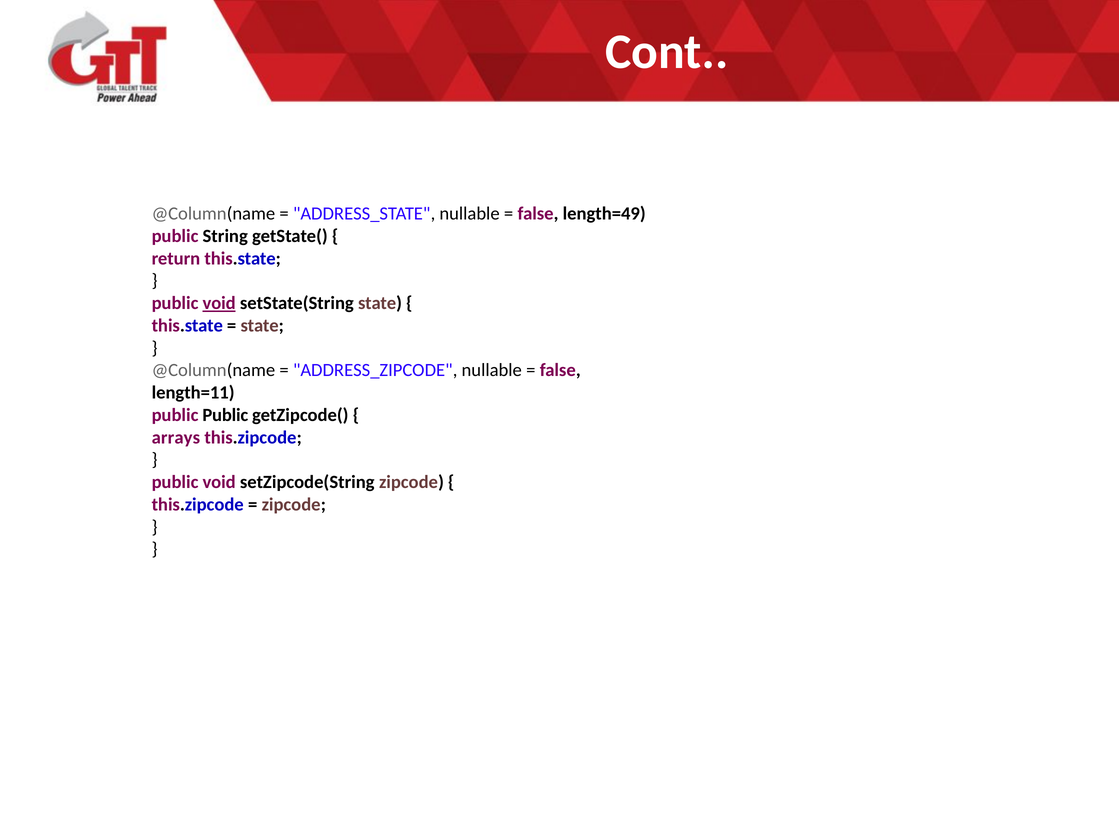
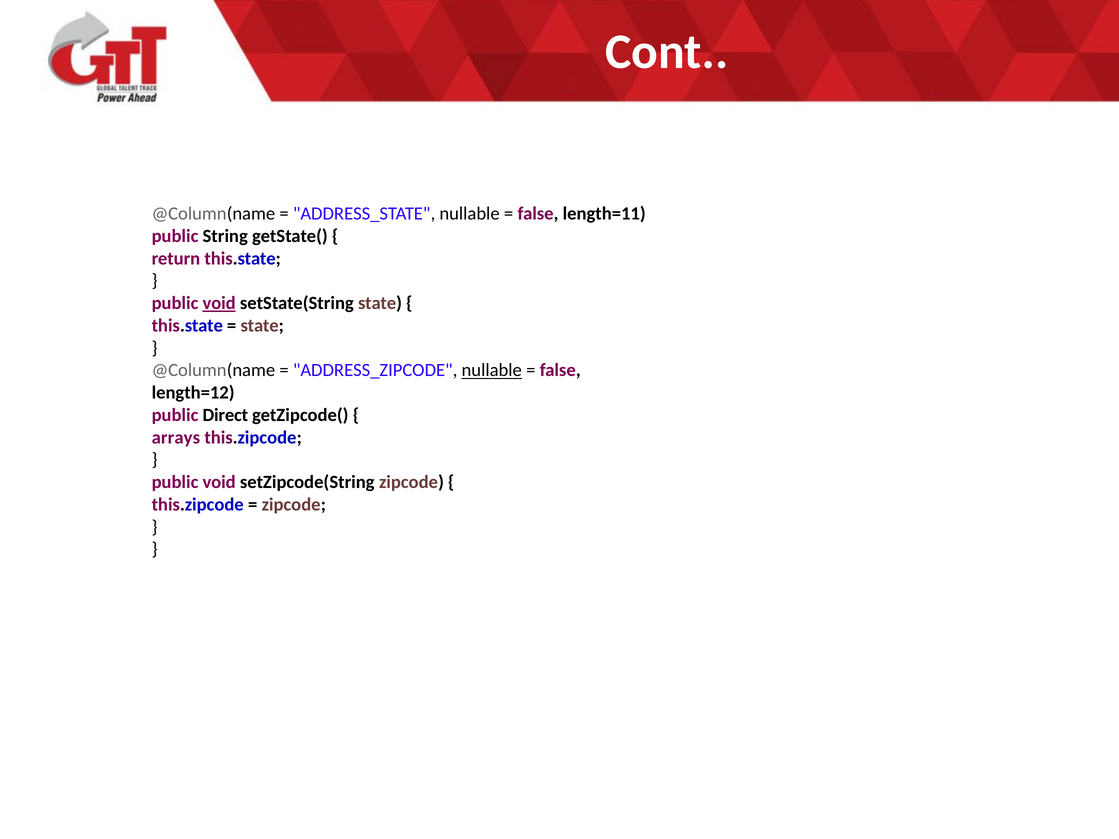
length=49: length=49 -> length=11
nullable at (492, 370) underline: none -> present
length=11: length=11 -> length=12
public Public: Public -> Direct
